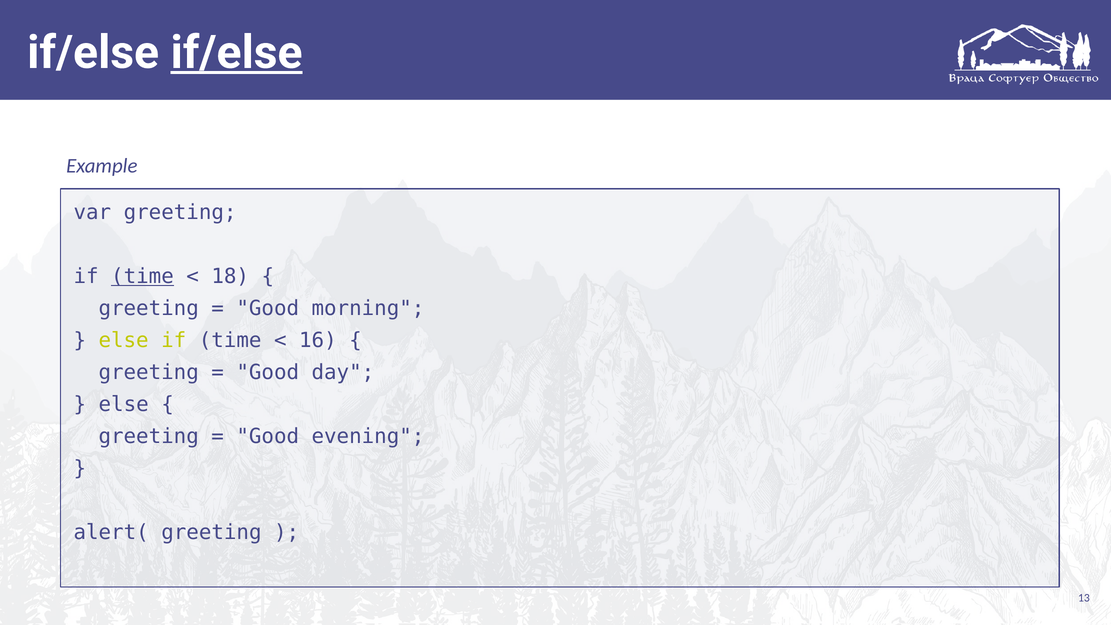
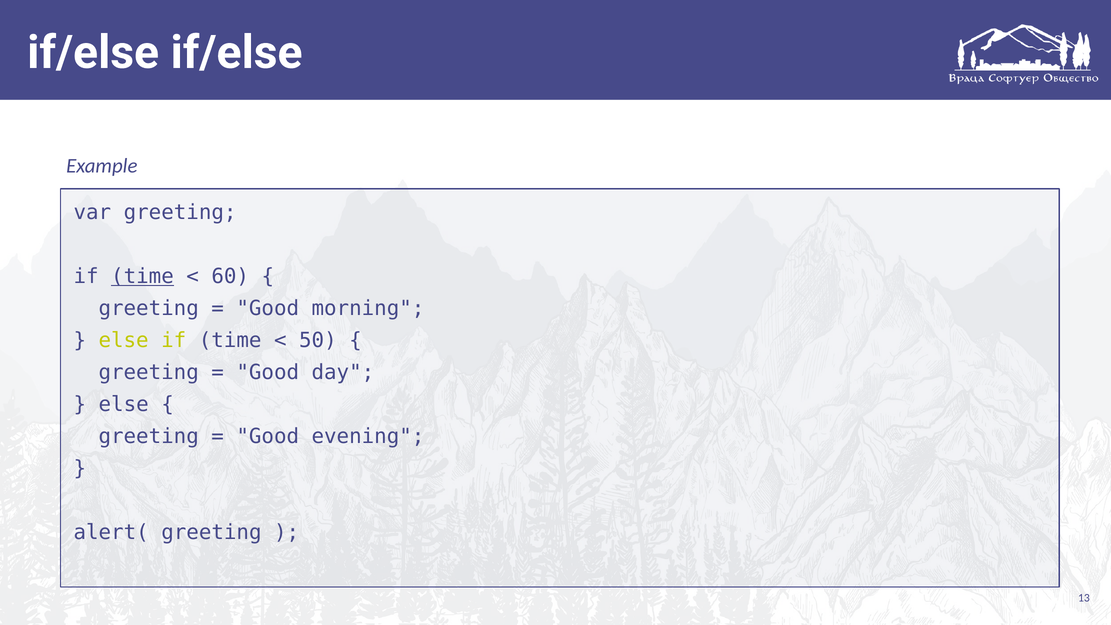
if/else at (237, 53) underline: present -> none
18: 18 -> 60
16: 16 -> 50
